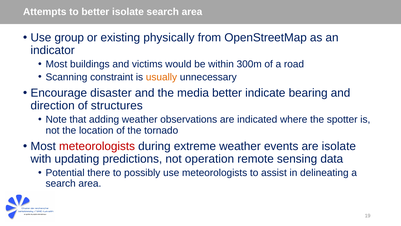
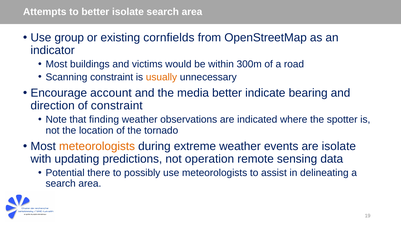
physically: physically -> cornfields
disaster: disaster -> account
of structures: structures -> constraint
adding: adding -> finding
meteorologists at (97, 146) colour: red -> orange
